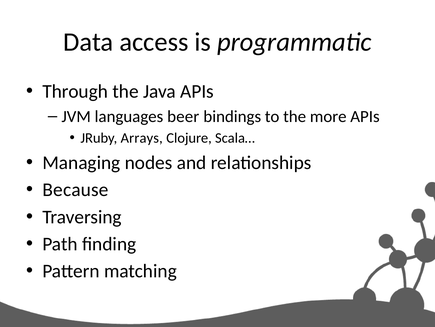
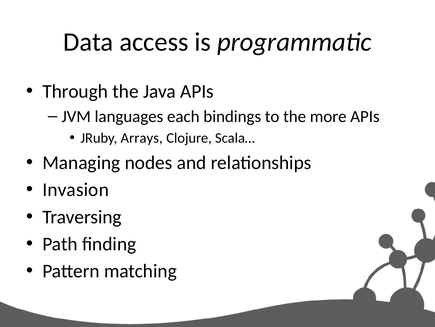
beer: beer -> each
Because: Because -> Invasion
